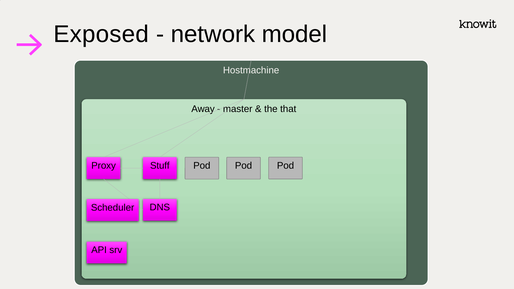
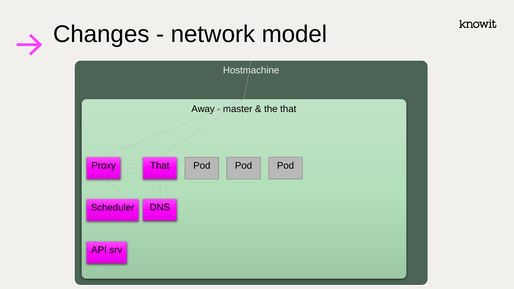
Exposed: Exposed -> Changes
Proxy Stuff: Stuff -> That
